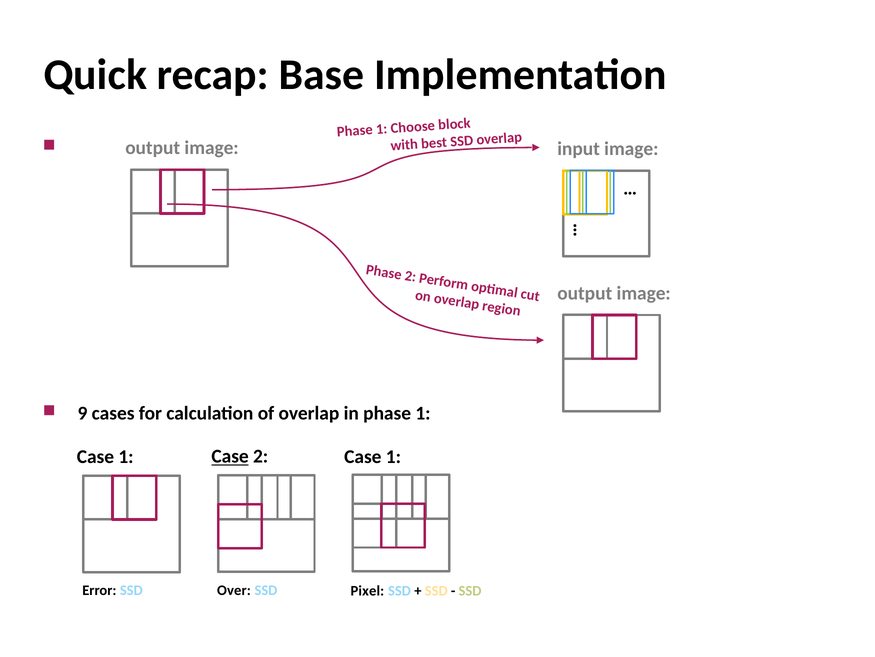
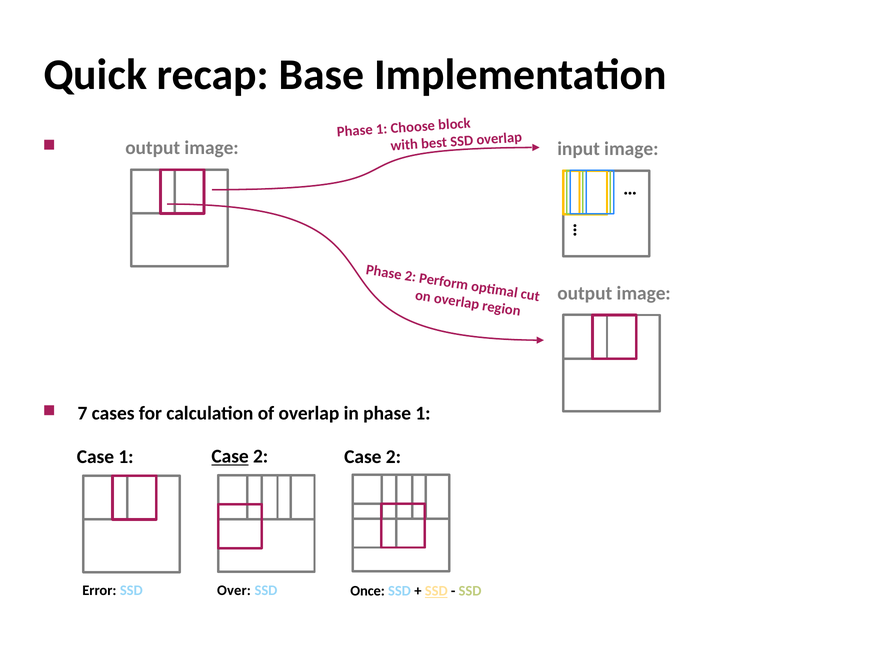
9: 9 -> 7
2 Case 1: 1 -> 2
Pixel: Pixel -> Once
SSD at (436, 590) underline: none -> present
